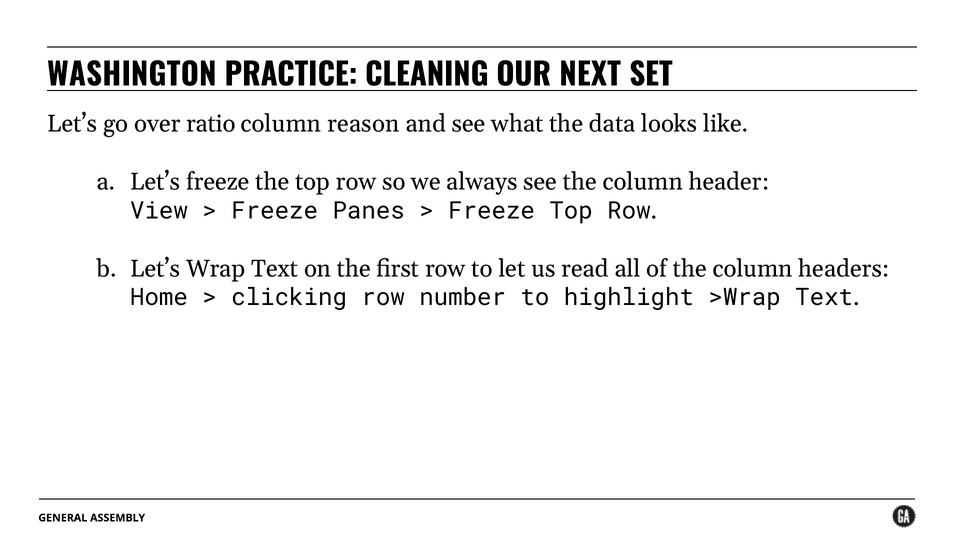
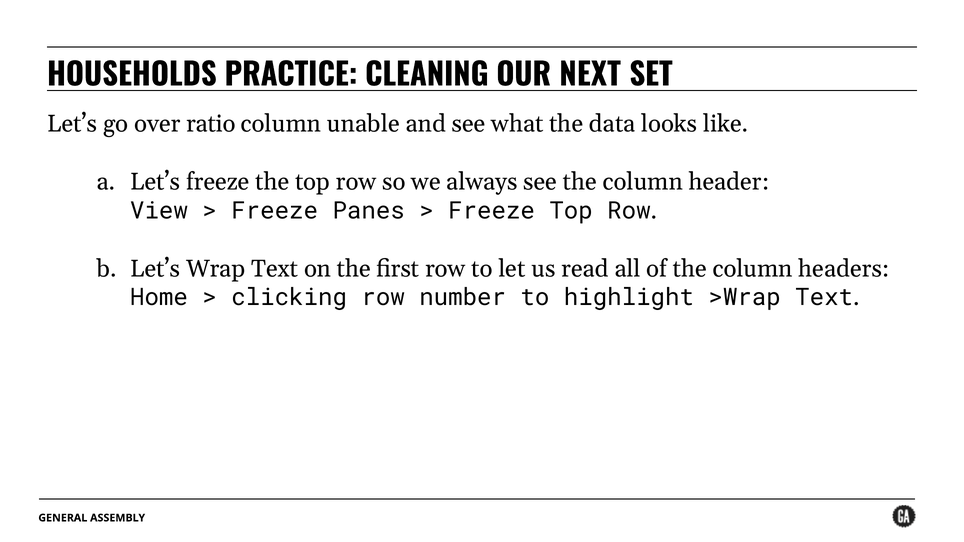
WASHINGTON: WASHINGTON -> HOUSEHOLDS
reason: reason -> unable
